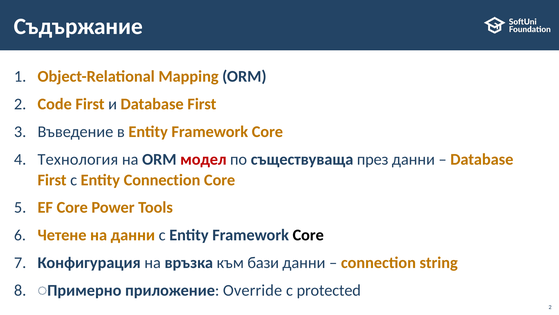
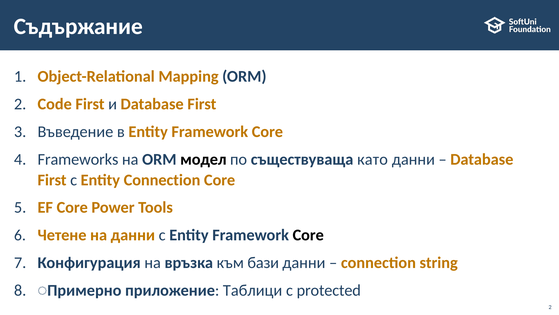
Технология: Технология -> Frameworks
модел colour: red -> black
през: през -> като
Override: Override -> Таблици
